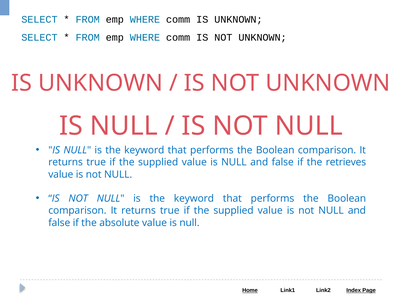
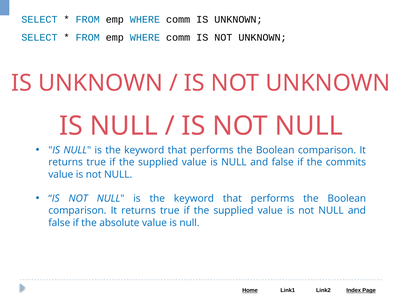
retrieves: retrieves -> commits
